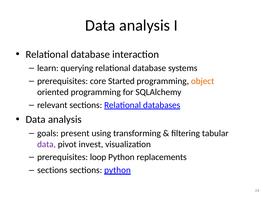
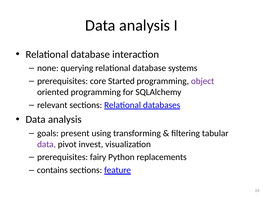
learn: learn -> none
object colour: orange -> purple
loop: loop -> fairy
sections at (52, 170): sections -> contains
sections python: python -> feature
